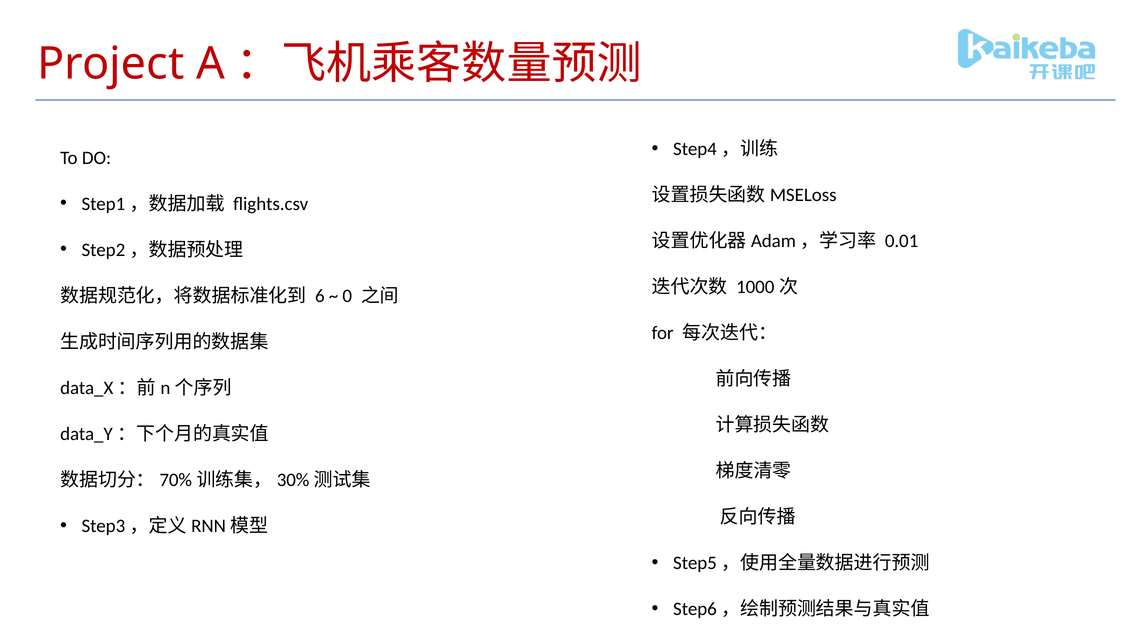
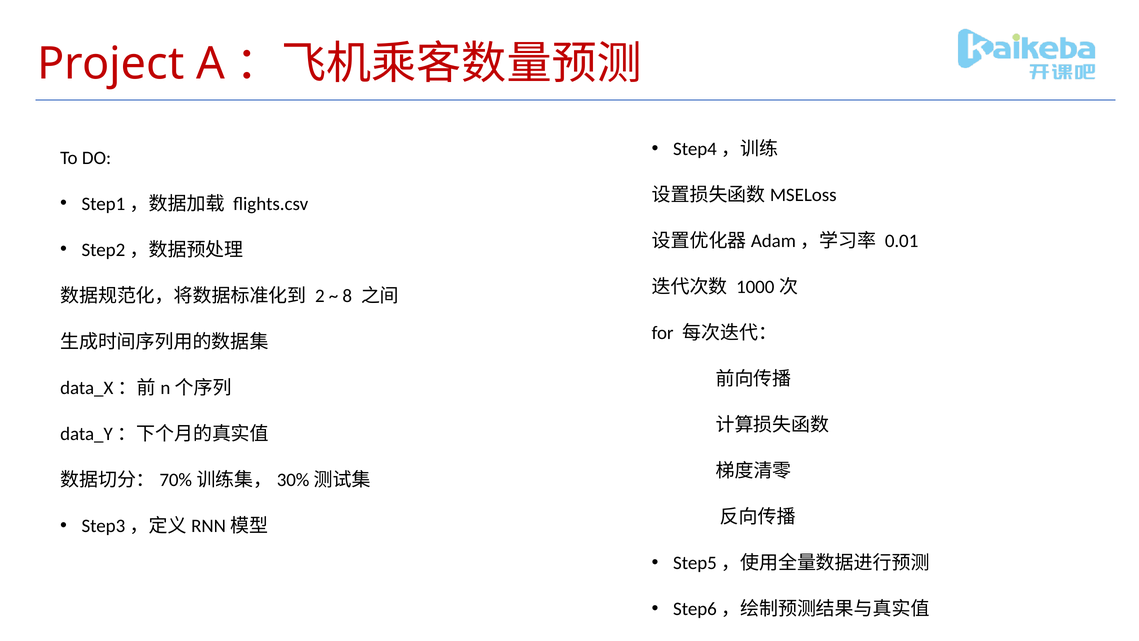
6: 6 -> 2
0: 0 -> 8
